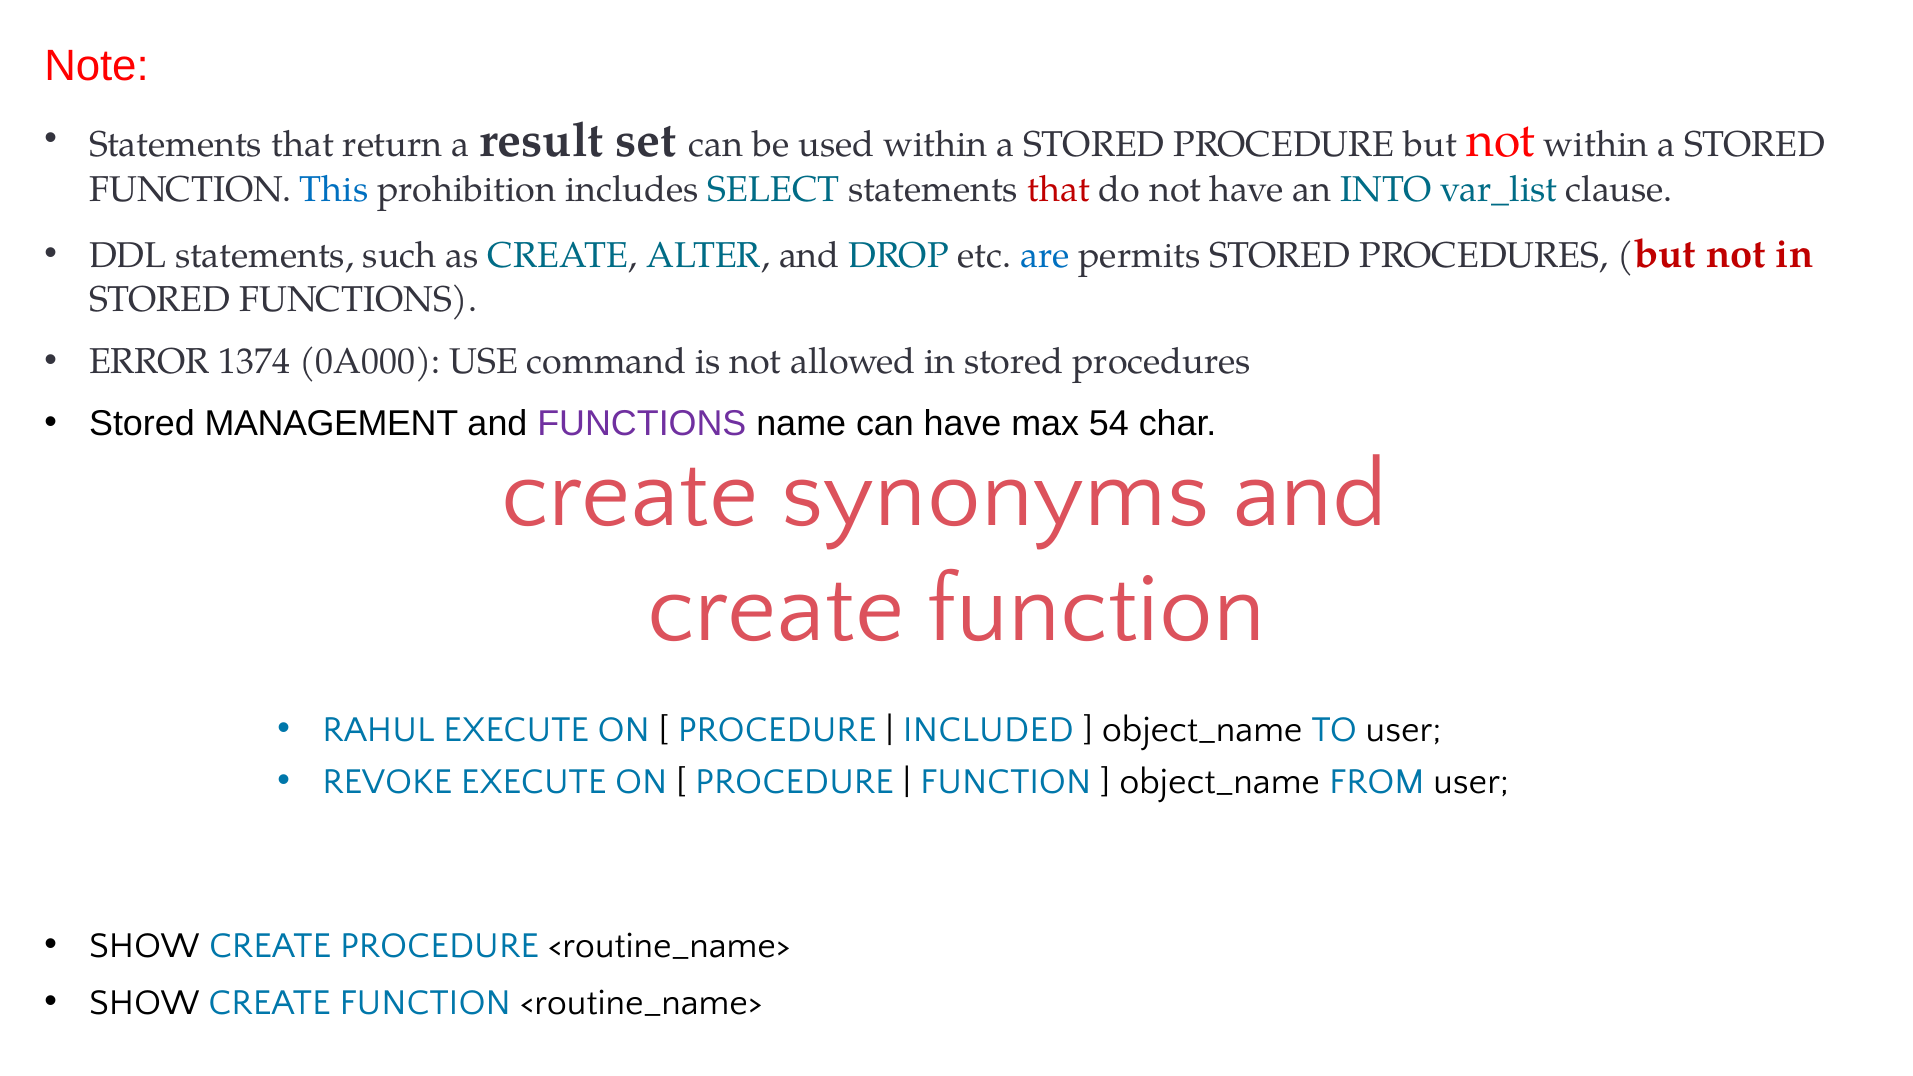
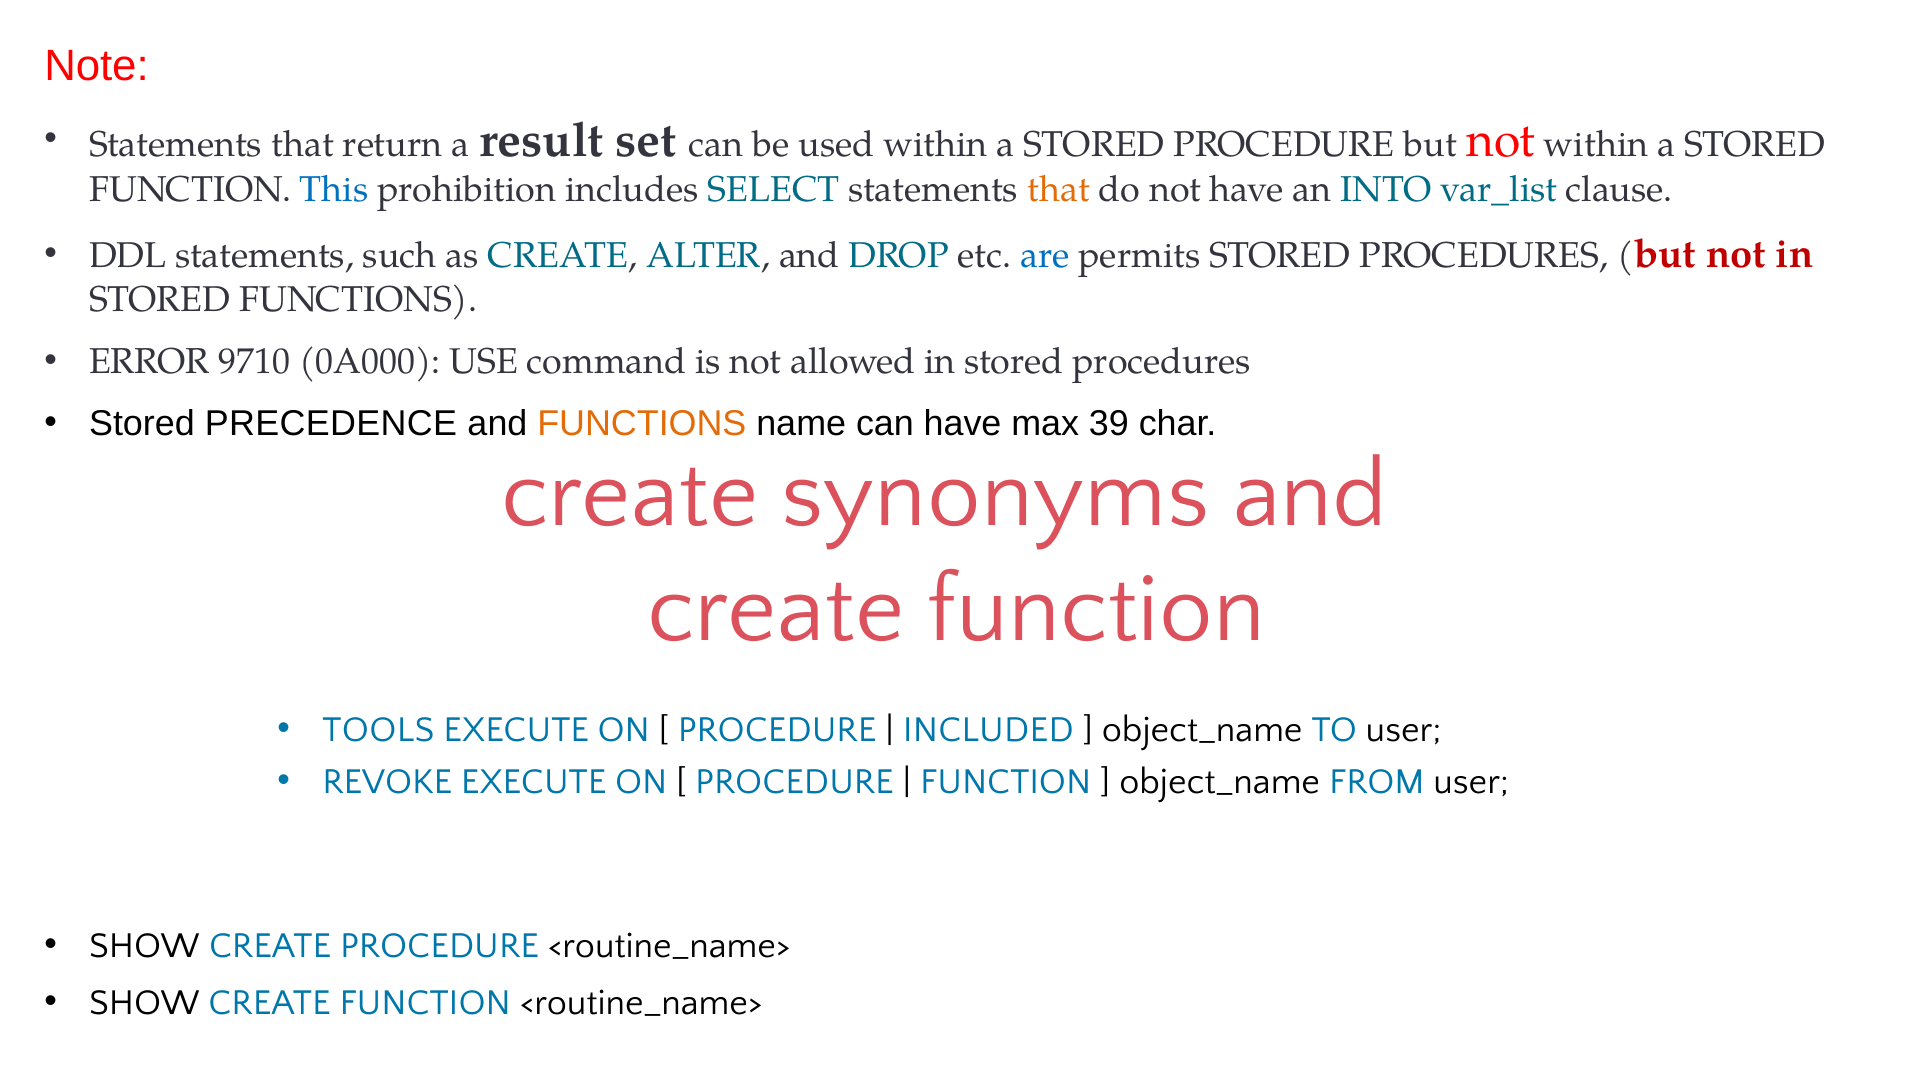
that at (1059, 190) colour: red -> orange
1374: 1374 -> 9710
MANAGEMENT: MANAGEMENT -> PRECEDENCE
FUNCTIONS at (642, 424) colour: purple -> orange
54: 54 -> 39
RAHUL: RAHUL -> TOOLS
